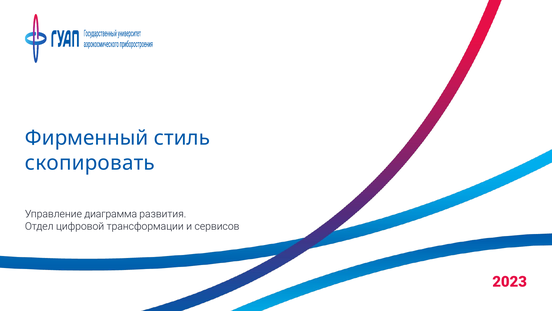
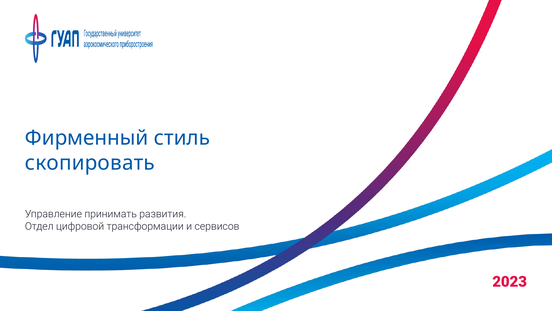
диаграмма: диаграмма -> принимать
